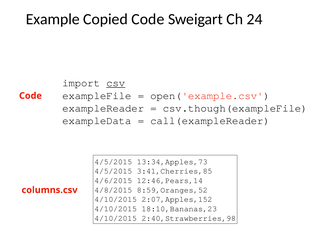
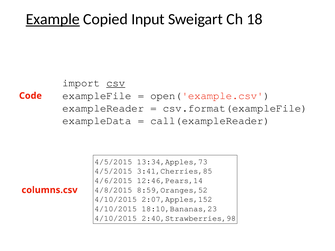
Example underline: none -> present
Copied Code: Code -> Input
24: 24 -> 18
csv.though(exampleFile: csv.though(exampleFile -> csv.format(exampleFile
